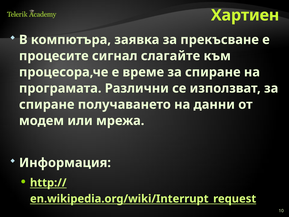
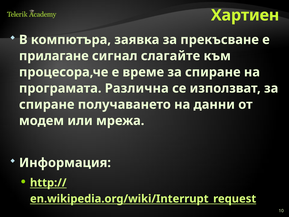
процесите: процесите -> прилагане
Различни: Различни -> Различна
